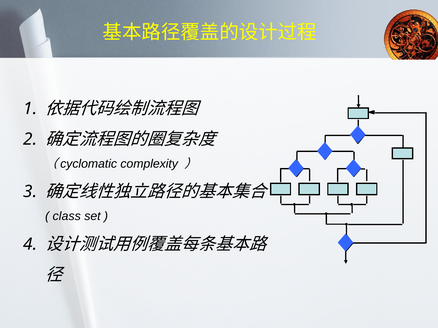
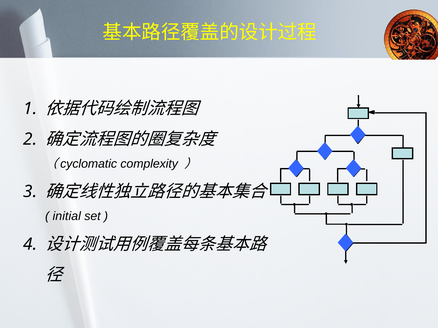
class: class -> initial
